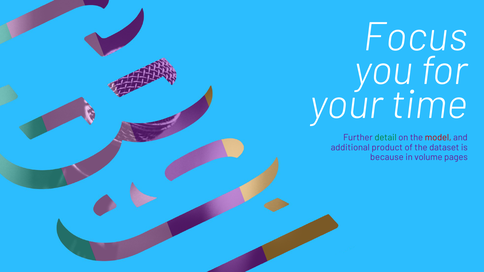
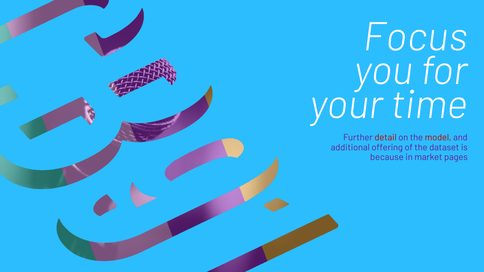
detail colour: green -> red
product: product -> offering
volume: volume -> market
